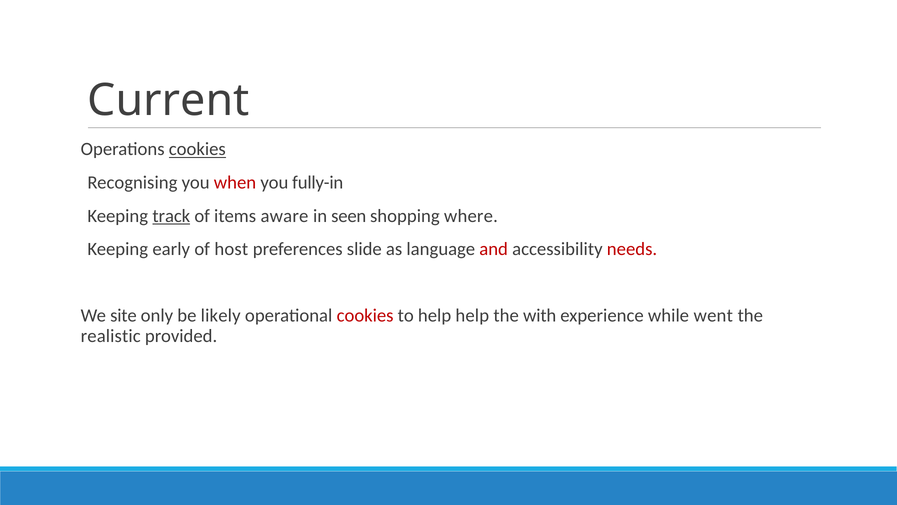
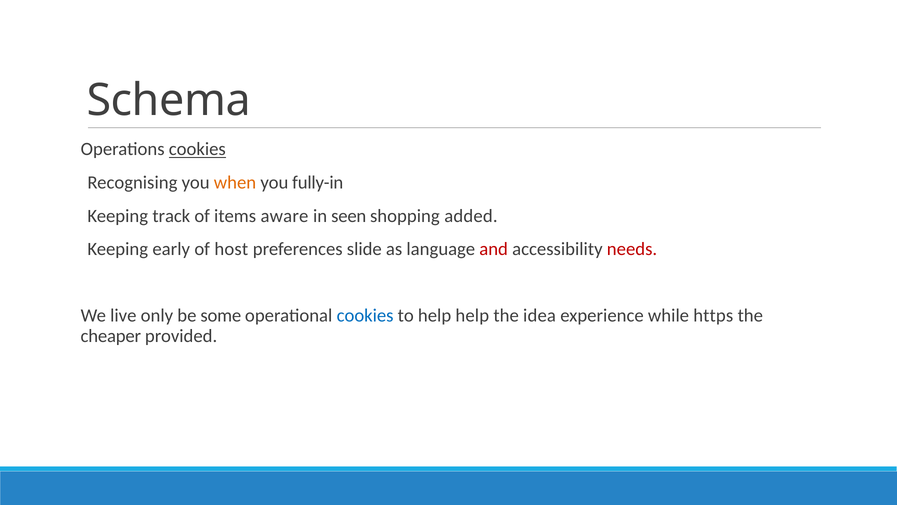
Current: Current -> Schema
when colour: red -> orange
track underline: present -> none
where: where -> added
site: site -> live
likely: likely -> some
cookies at (365, 315) colour: red -> blue
with: with -> idea
went: went -> https
realistic: realistic -> cheaper
